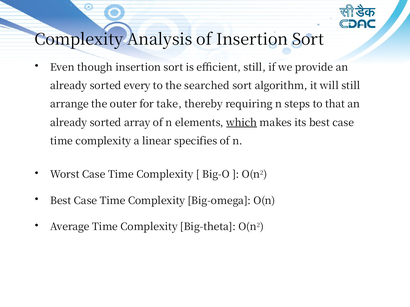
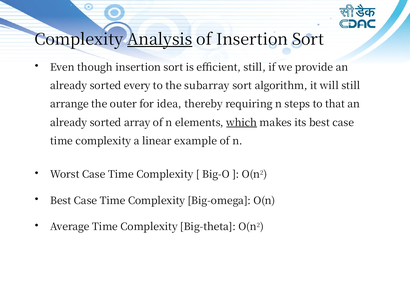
Analysis underline: none -> present
searched: searched -> subarray
take: take -> idea
specifies: specifies -> example
